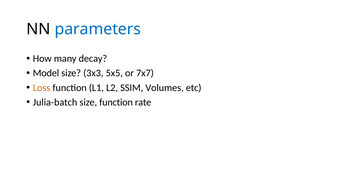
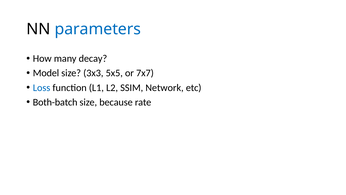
Loss colour: orange -> blue
Volumes: Volumes -> Network
Julia-batch: Julia-batch -> Both-batch
size function: function -> because
